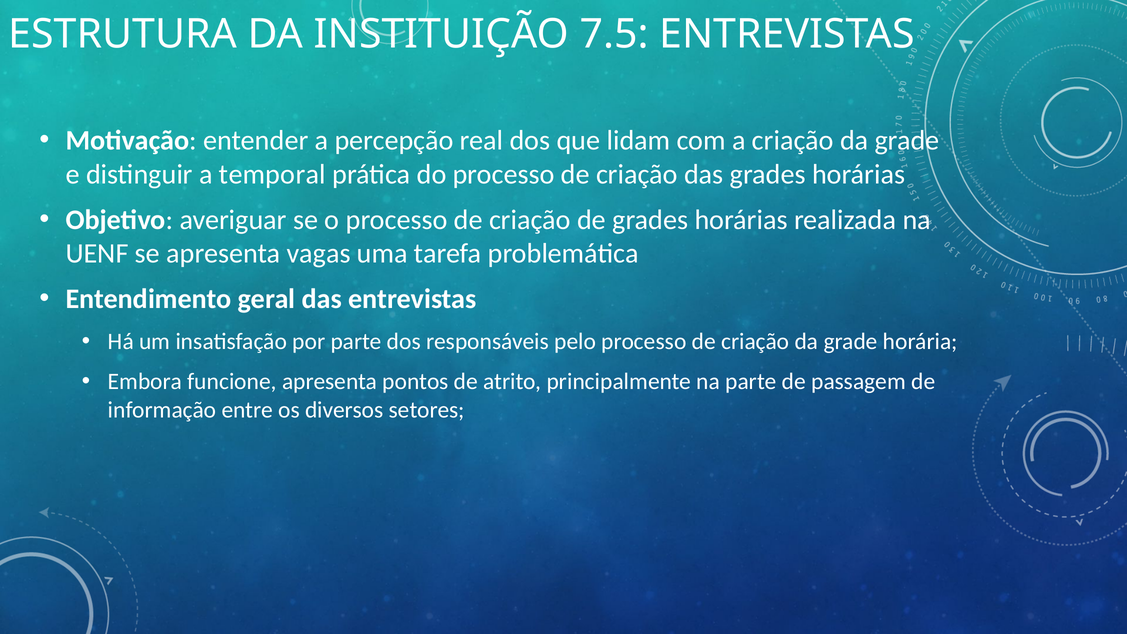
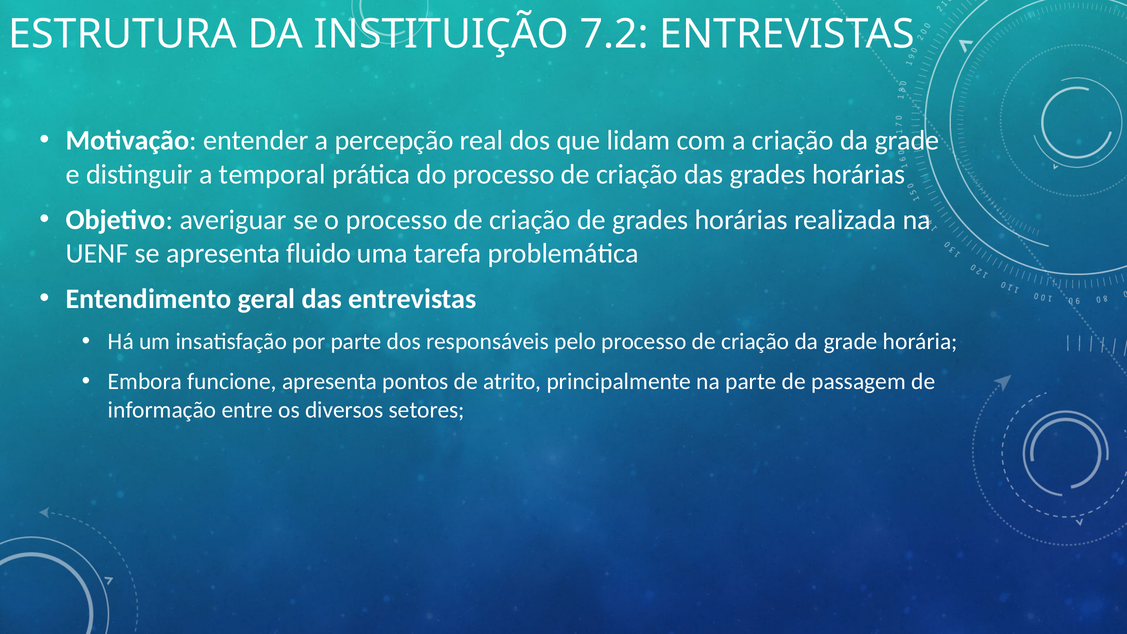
7.5: 7.5 -> 7.2
vagas: vagas -> fluido
